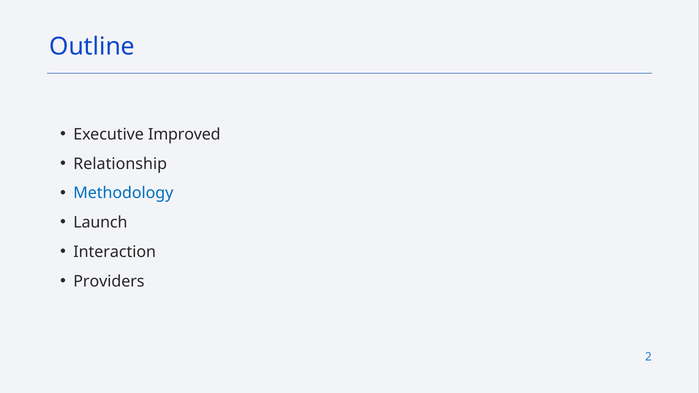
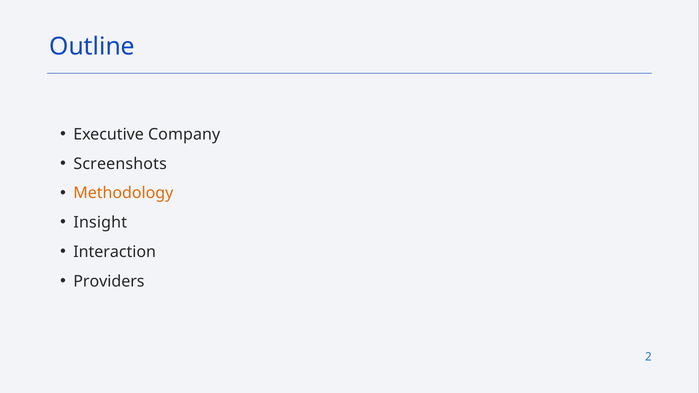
Improved: Improved -> Company
Relationship: Relationship -> Screenshots
Methodology colour: blue -> orange
Launch: Launch -> Insight
